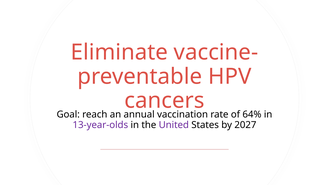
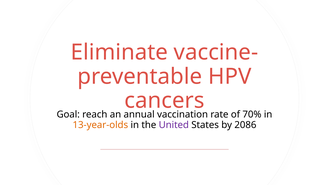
64%: 64% -> 70%
13-year-olds colour: purple -> orange
2027: 2027 -> 2086
